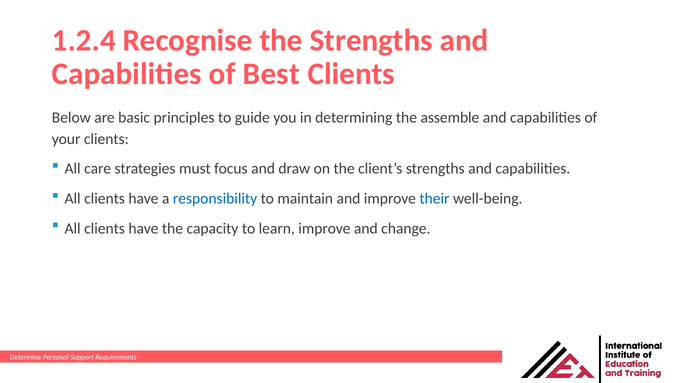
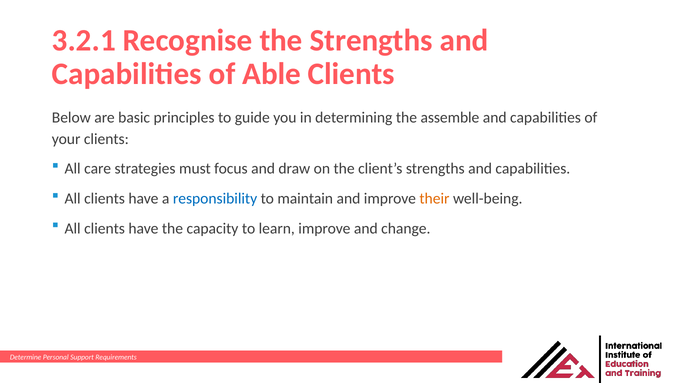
1.2.4: 1.2.4 -> 3.2.1
Best: Best -> Able
their colour: blue -> orange
